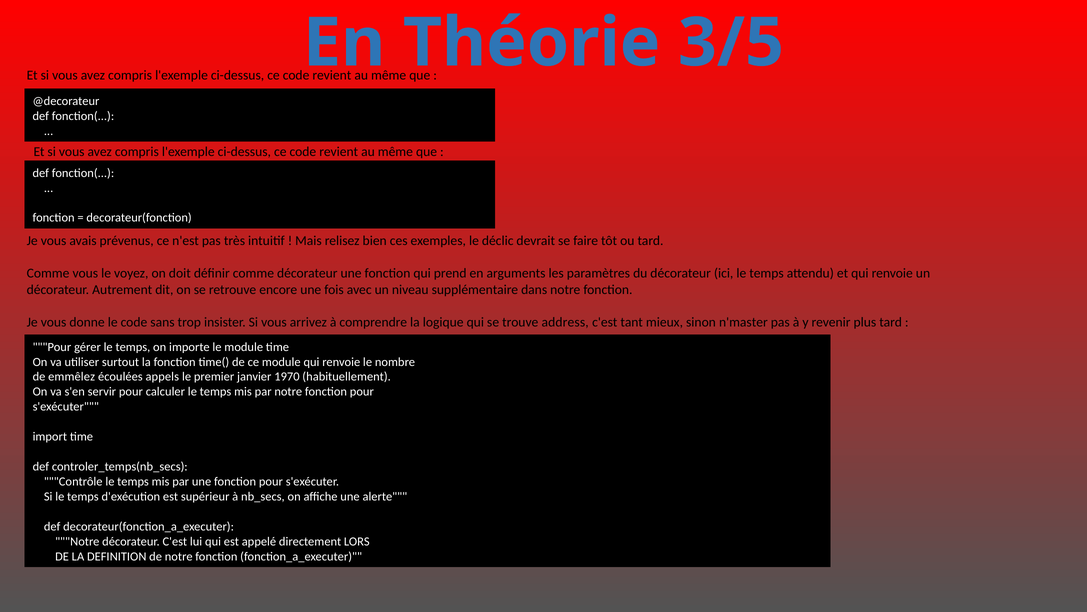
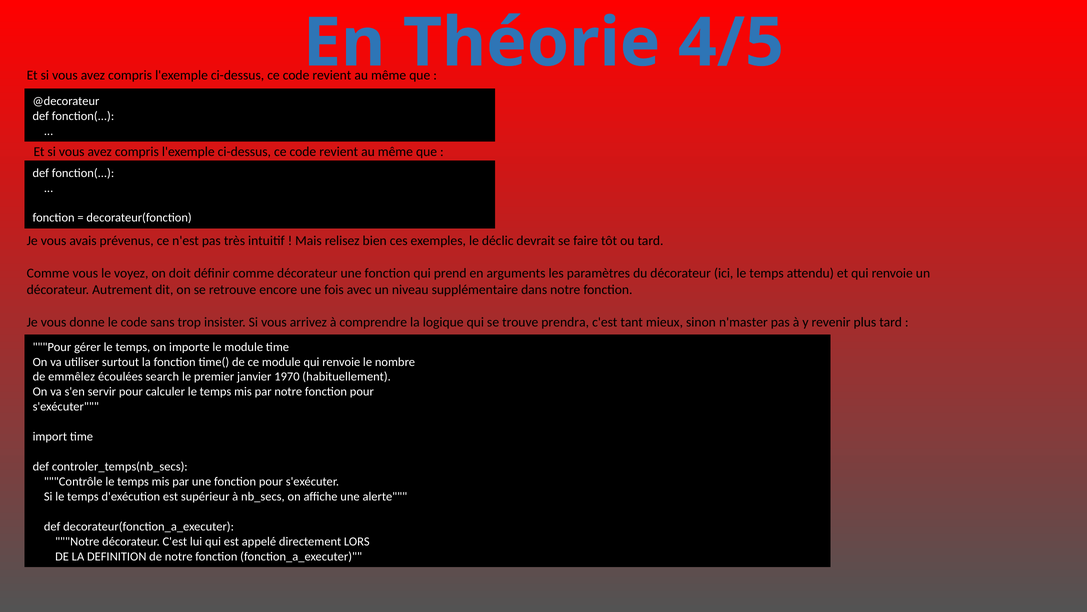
3/5: 3/5 -> 4/5
address: address -> prendra
appels: appels -> search
